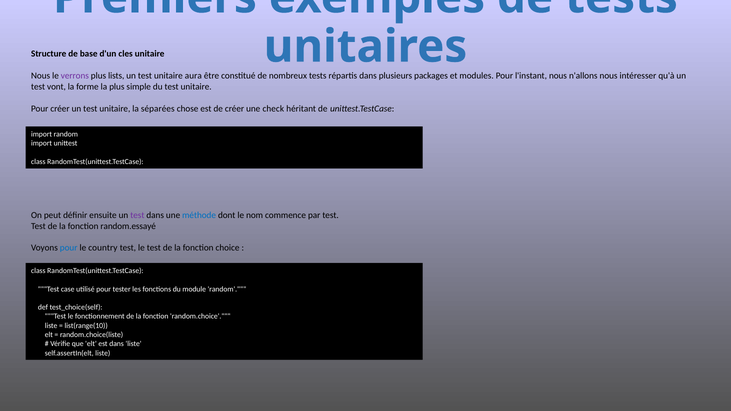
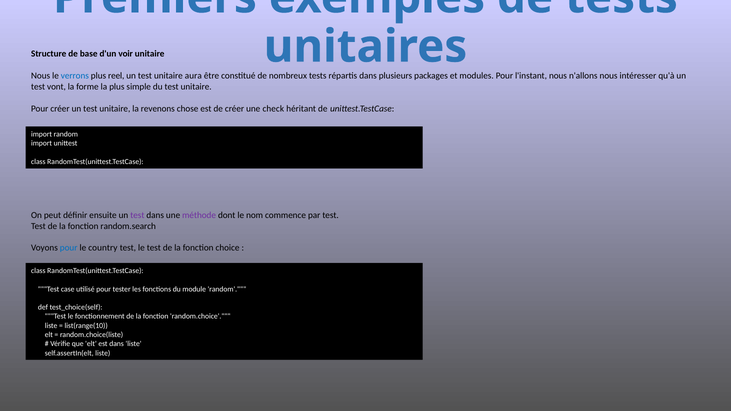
cles: cles -> voir
verrons colour: purple -> blue
lists: lists -> reel
séparées: séparées -> revenons
méthode colour: blue -> purple
random.essayé: random.essayé -> random.search
